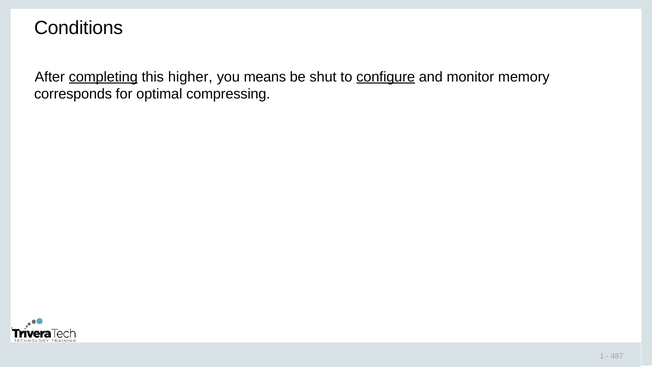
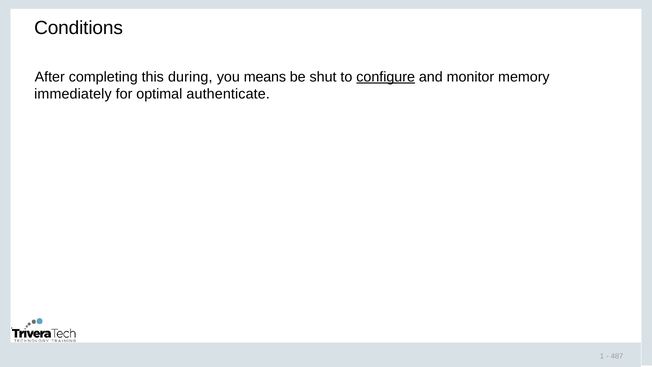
completing underline: present -> none
higher: higher -> during
corresponds: corresponds -> immediately
compressing: compressing -> authenticate
